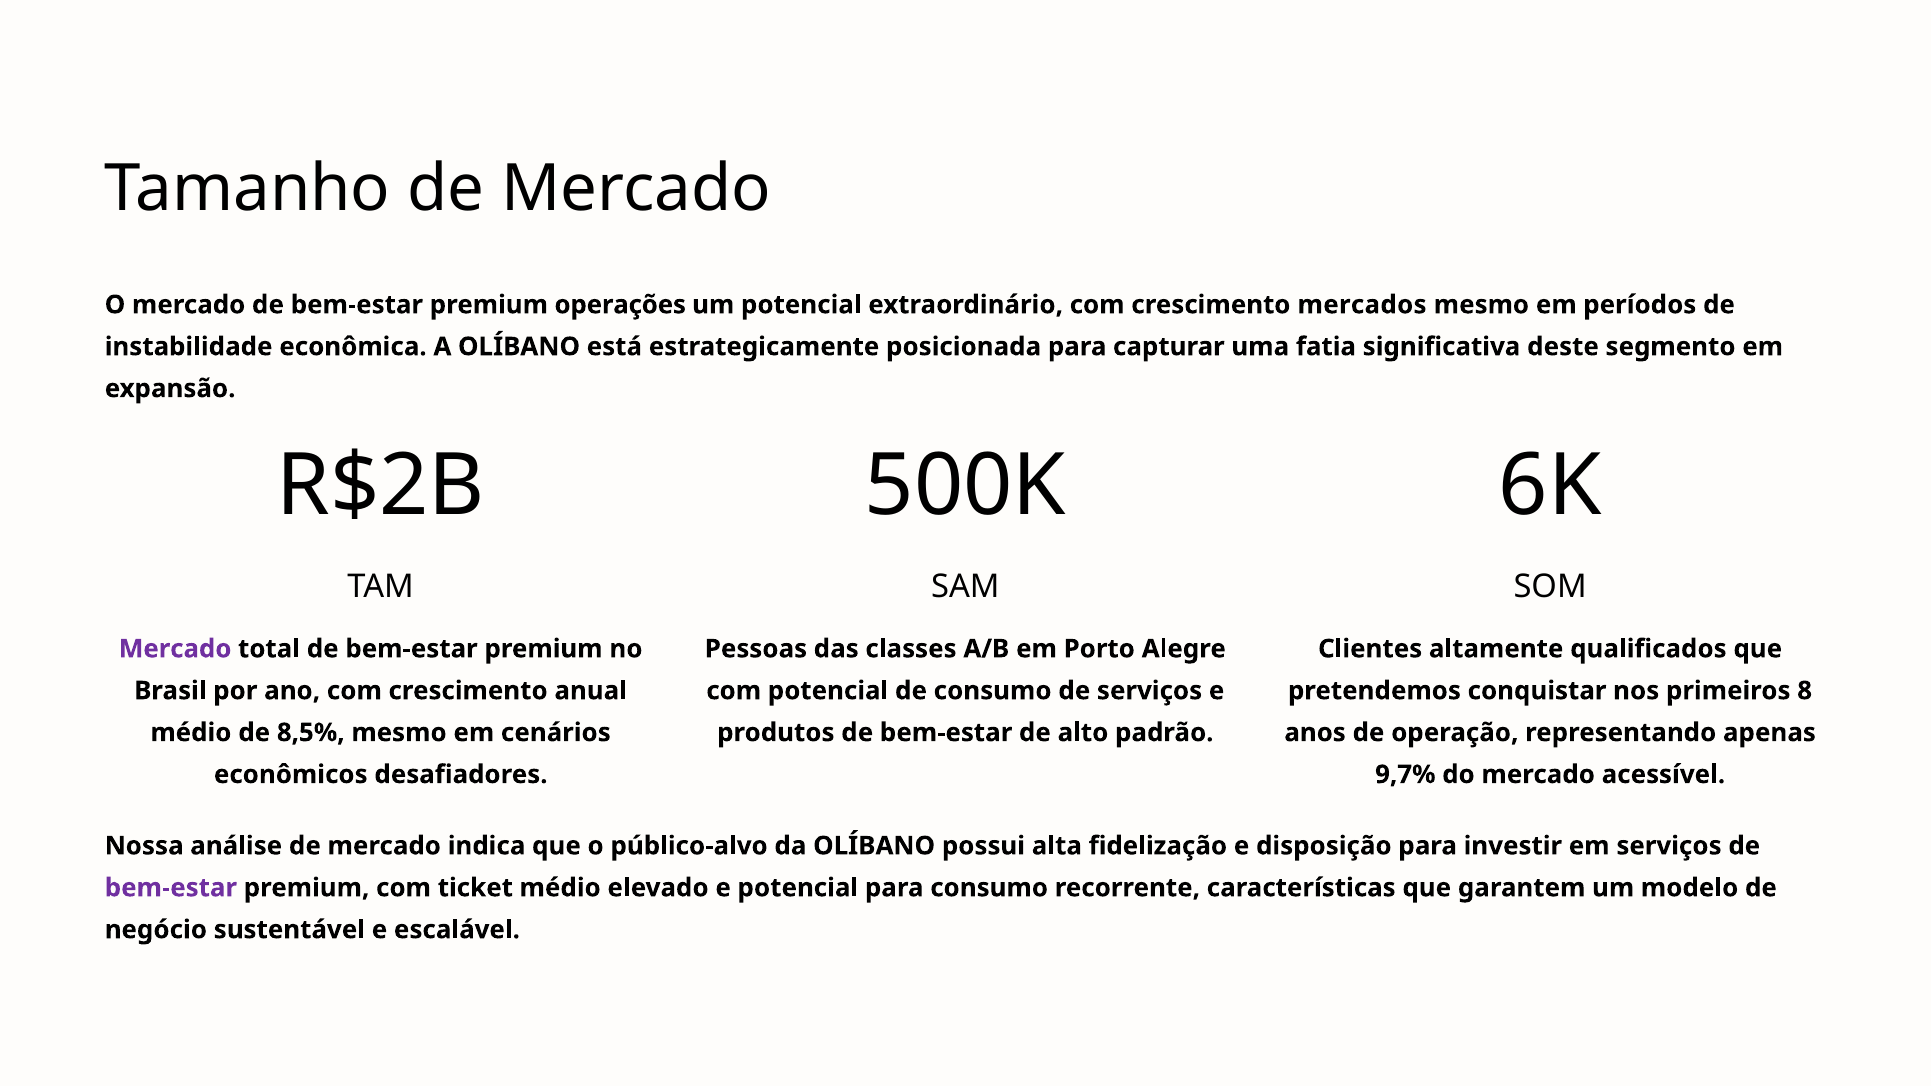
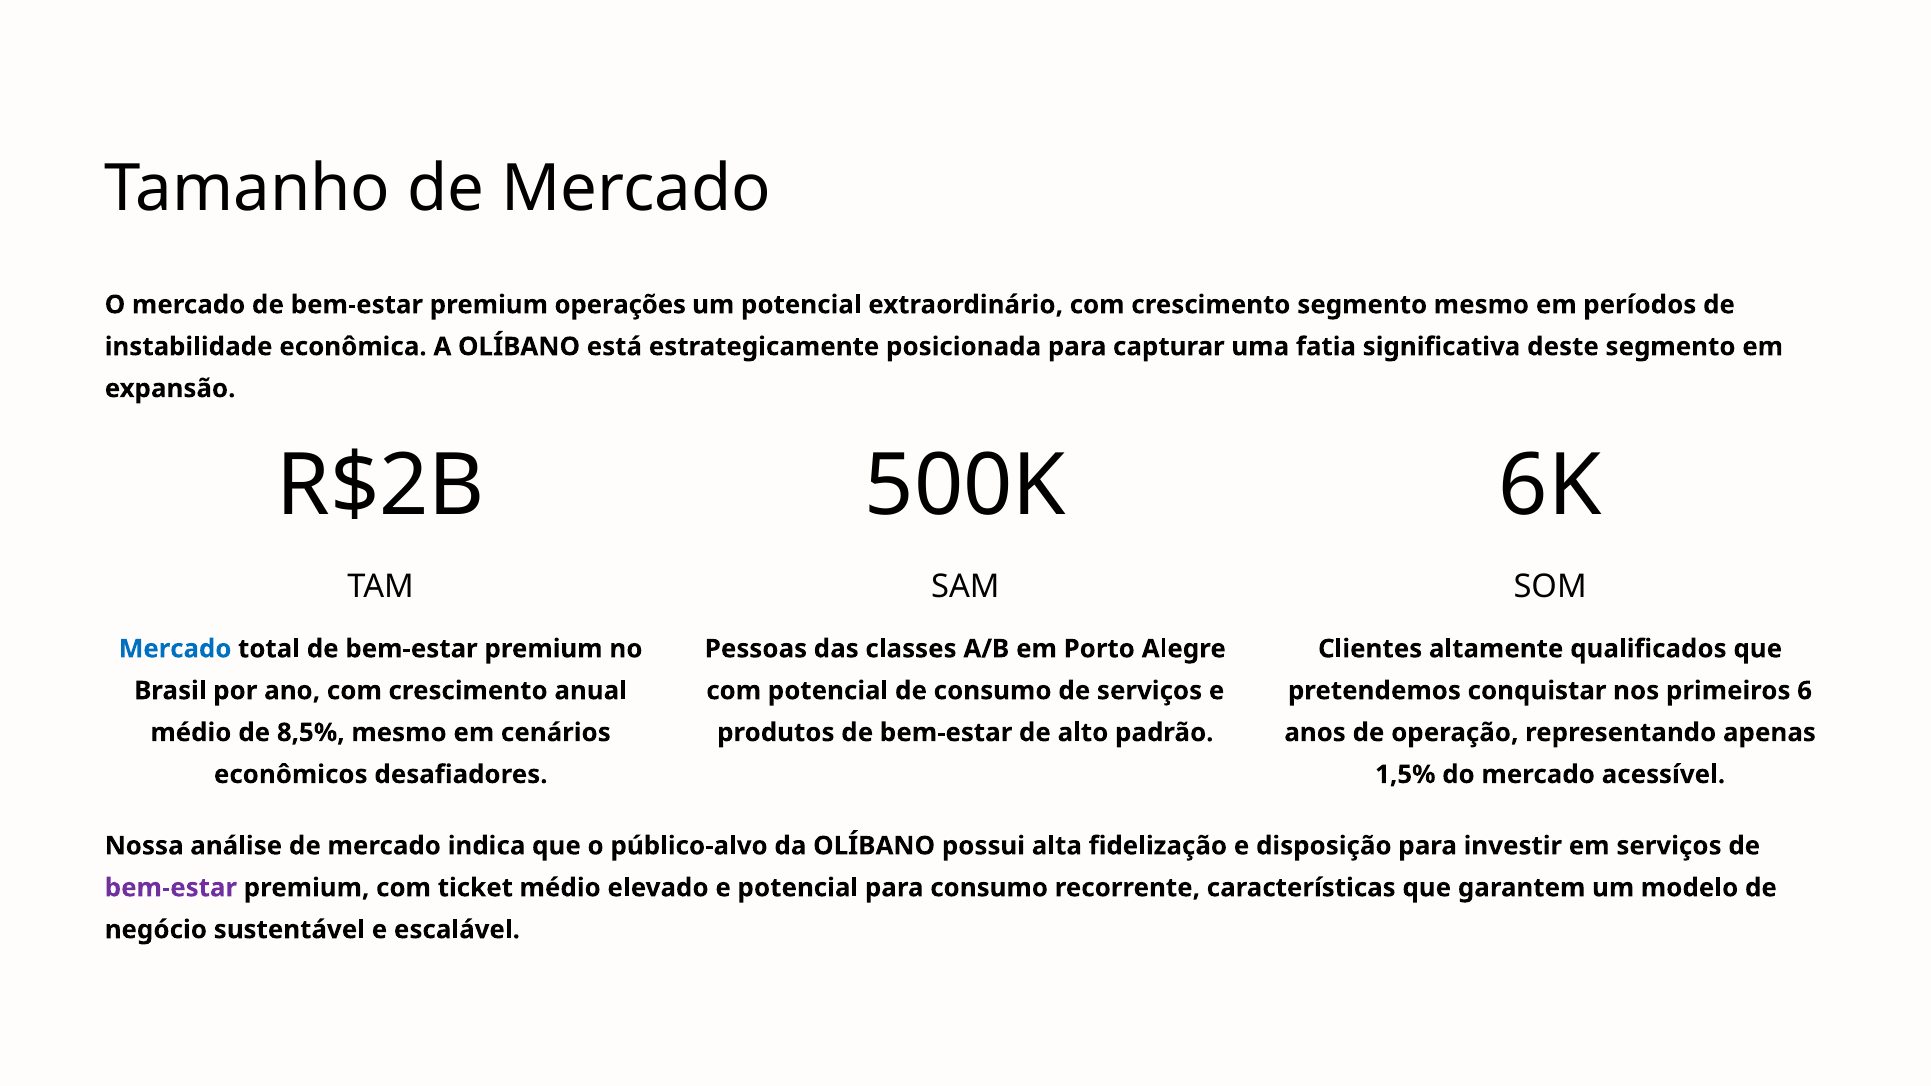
crescimento mercados: mercados -> segmento
Mercado at (175, 649) colour: purple -> blue
8: 8 -> 6
9,7%: 9,7% -> 1,5%
